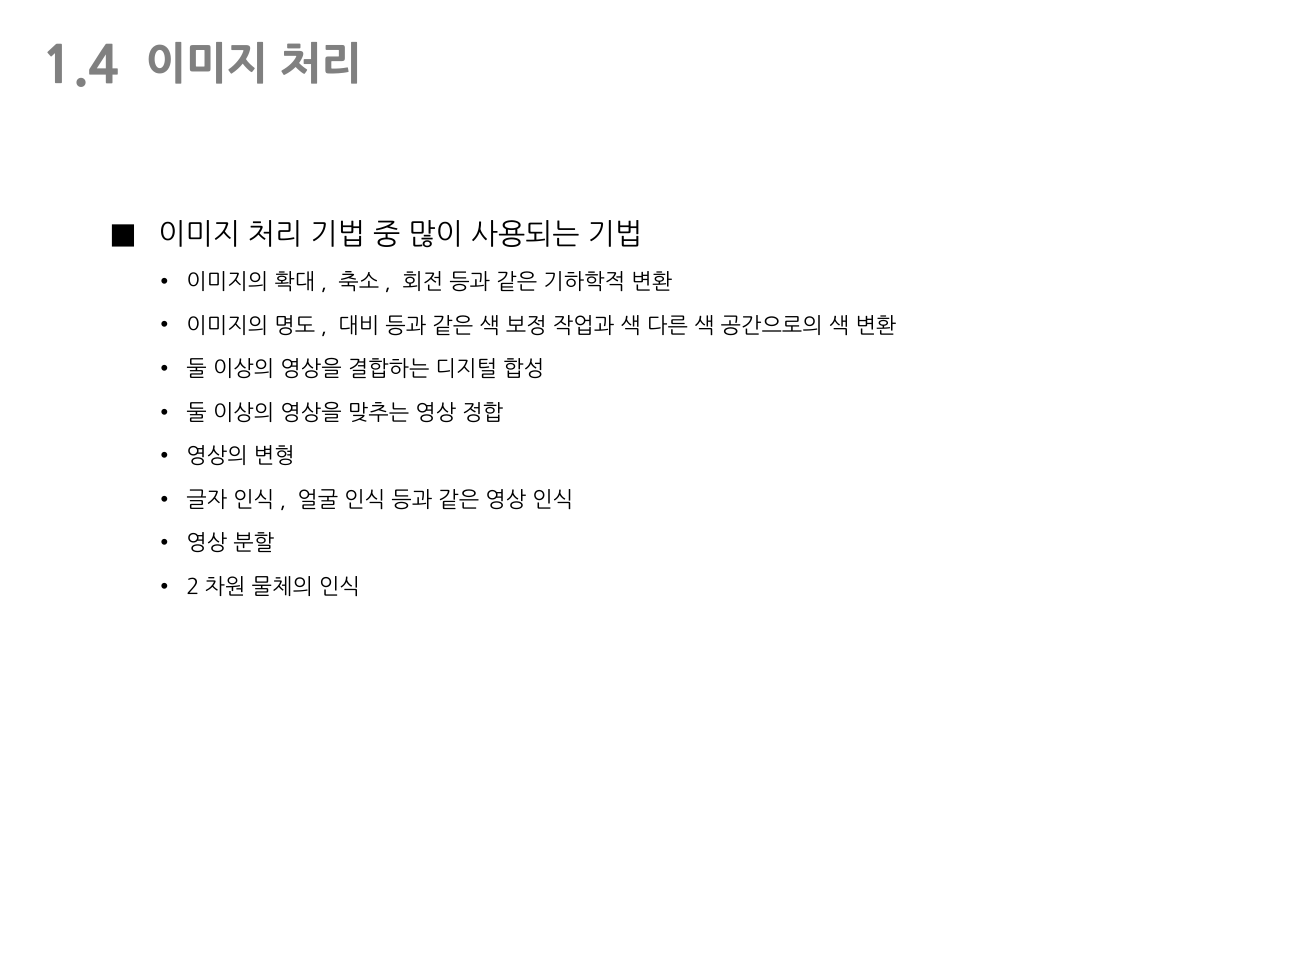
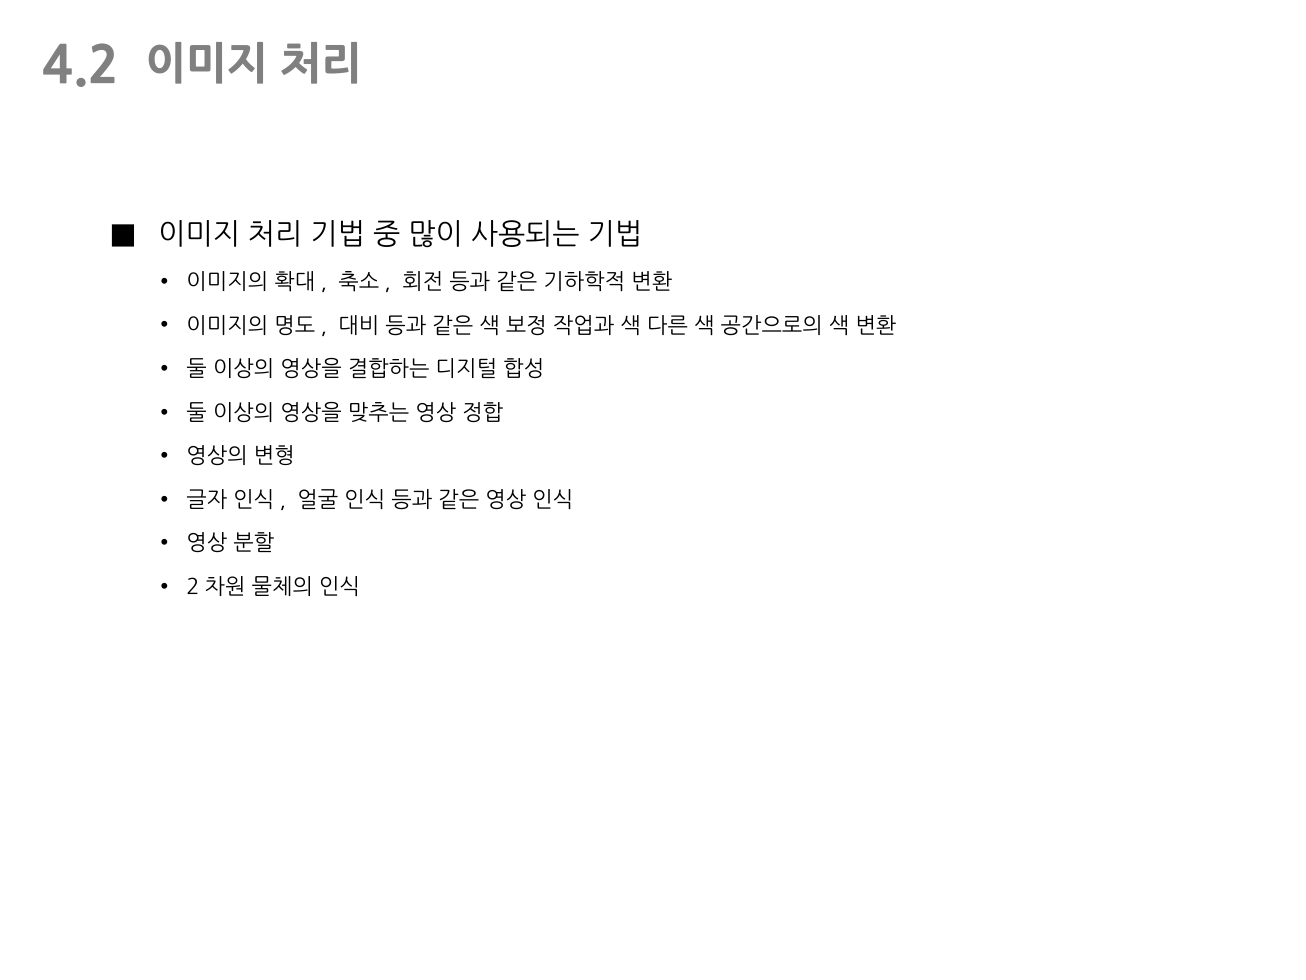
1.4: 1.4 -> 4.2
